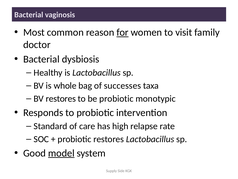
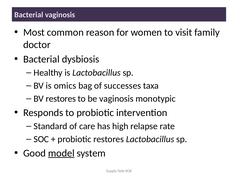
for underline: present -> none
whole: whole -> omics
be probiotic: probiotic -> vaginosis
